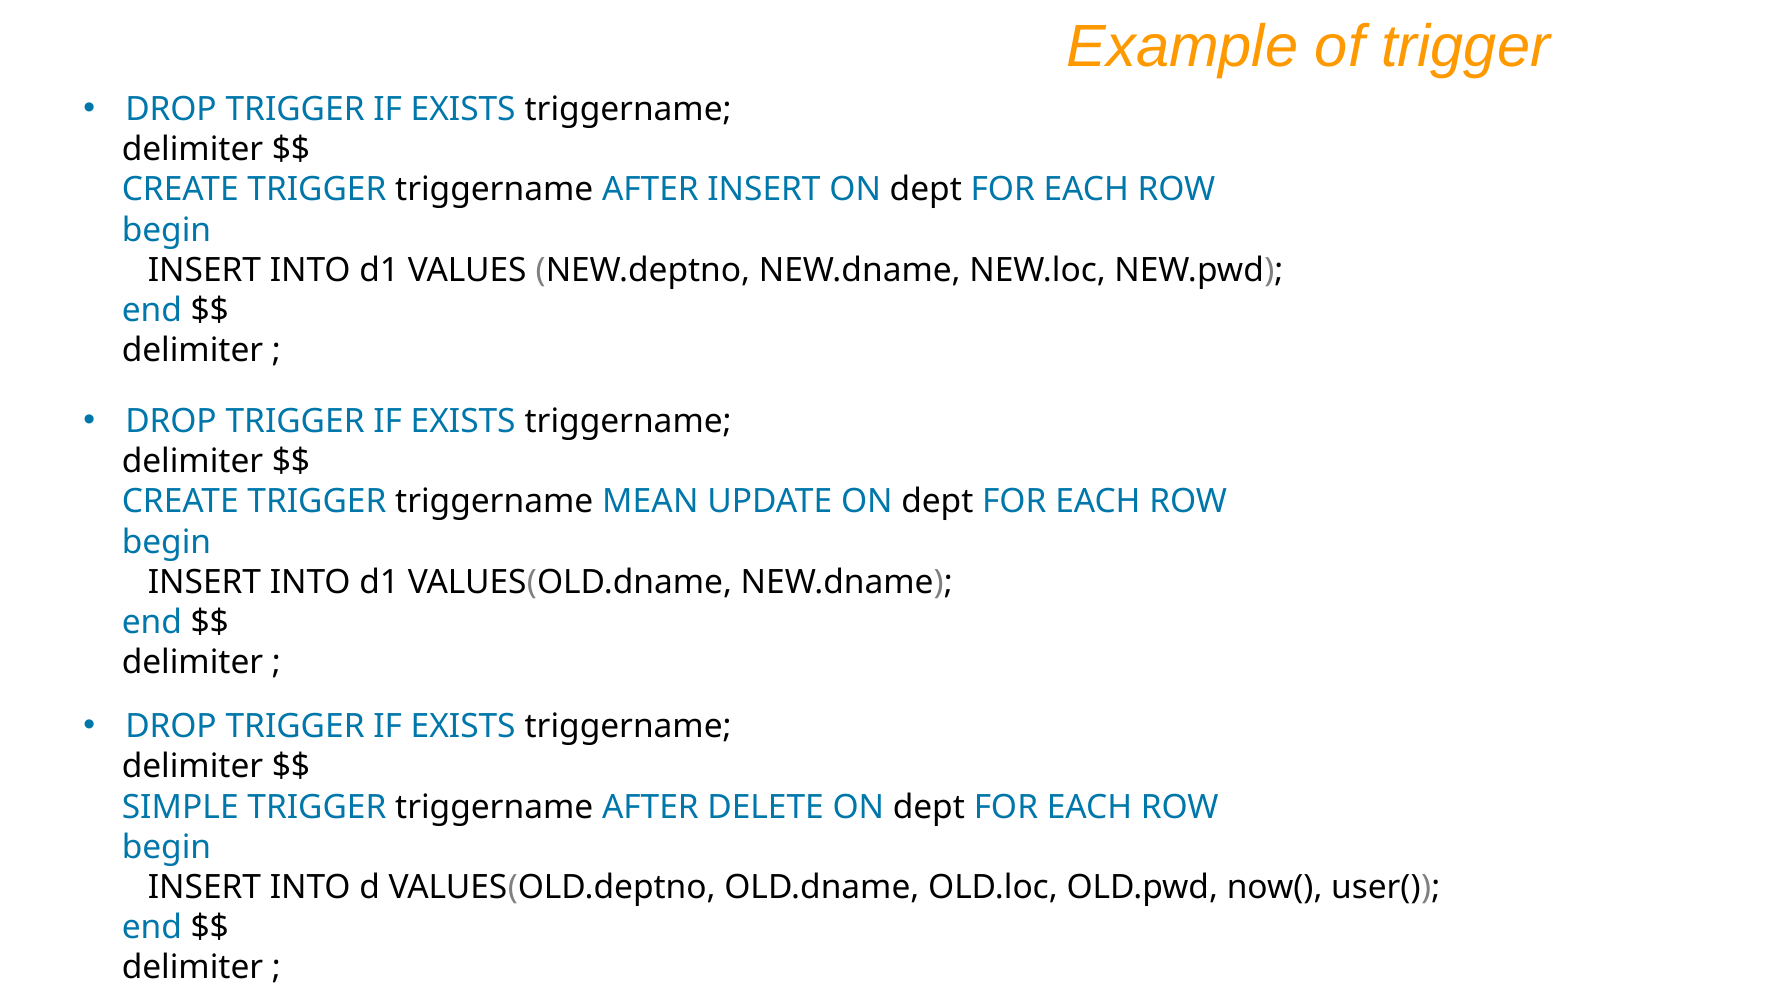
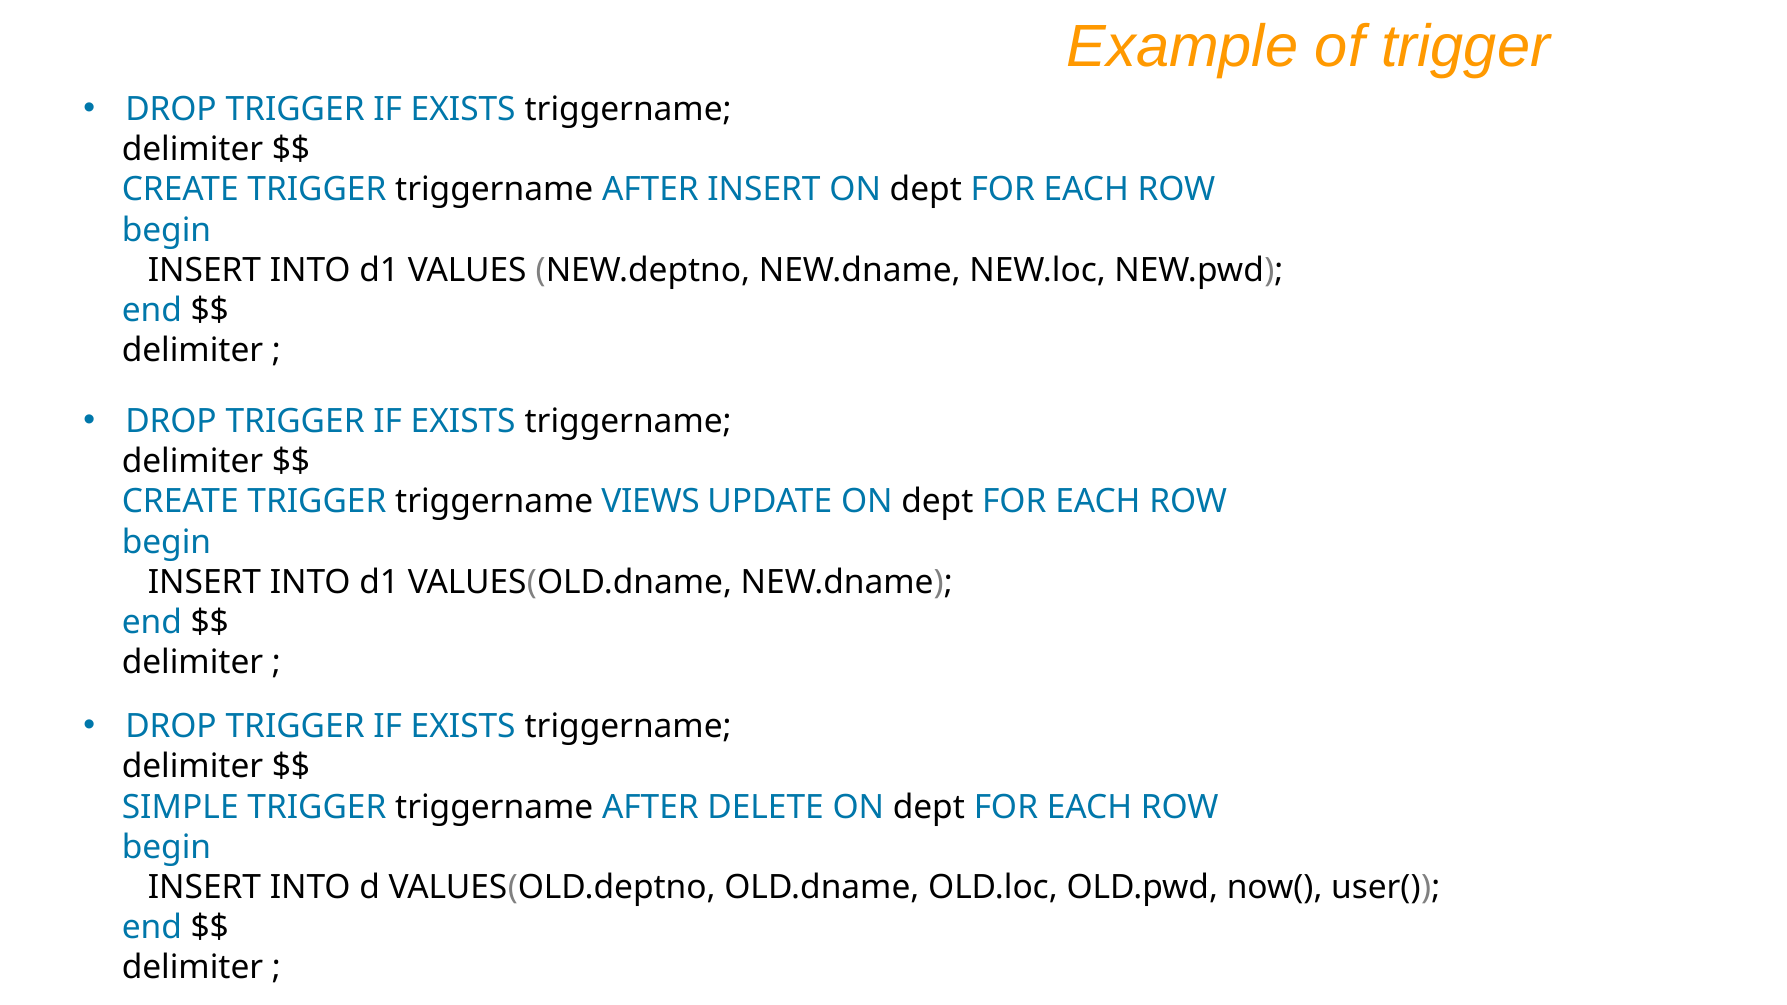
MEAN: MEAN -> VIEWS
